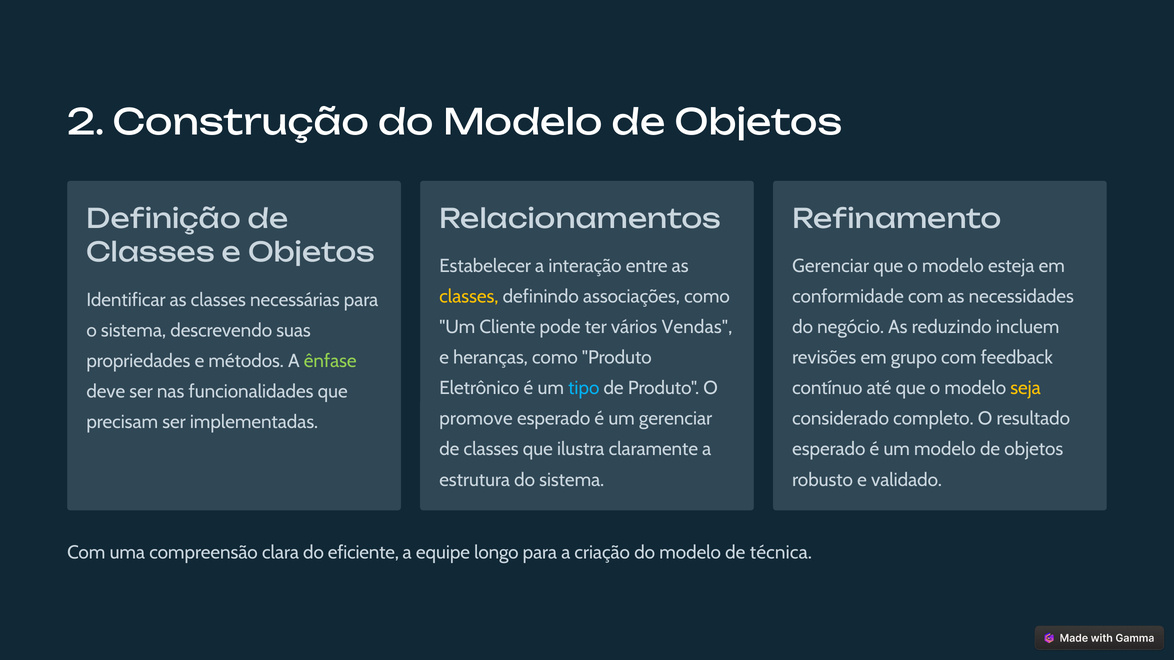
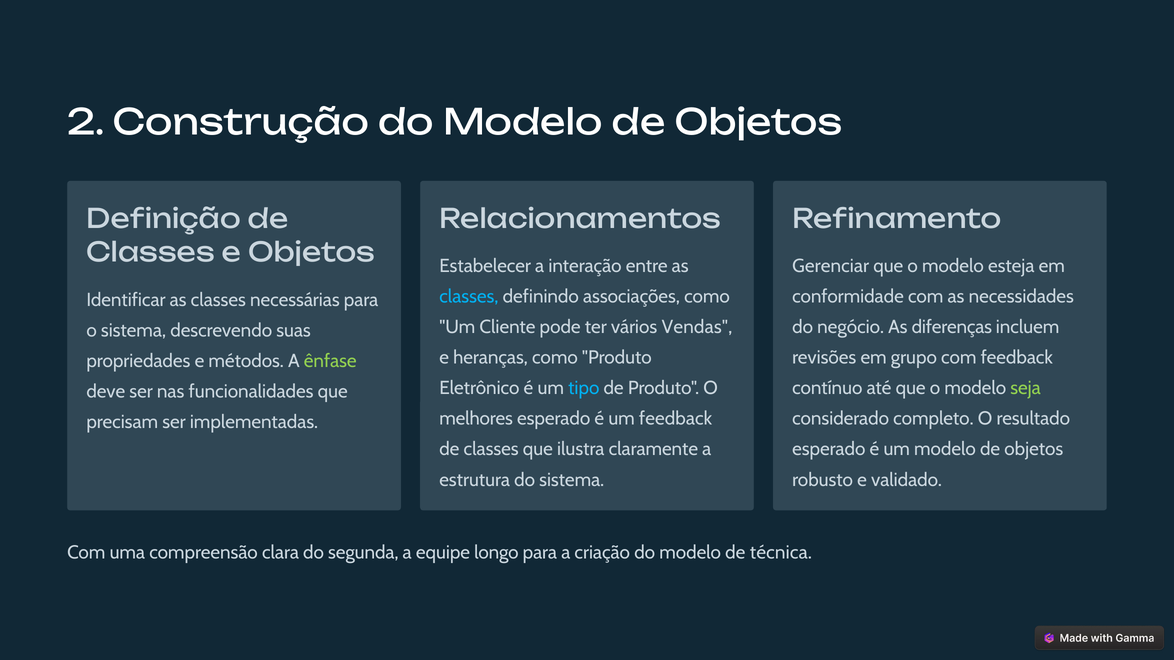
classes at (469, 297) colour: yellow -> light blue
reduzindo: reduzindo -> diferenças
seja colour: yellow -> light green
promove: promove -> melhores
um gerenciar: gerenciar -> feedback
eficiente: eficiente -> segunda
